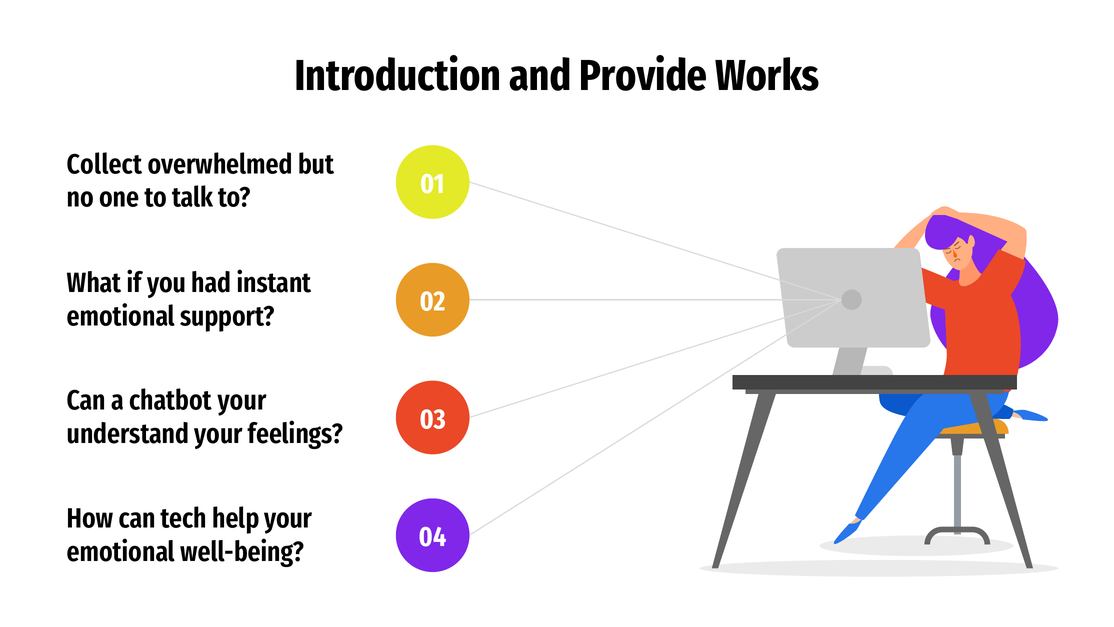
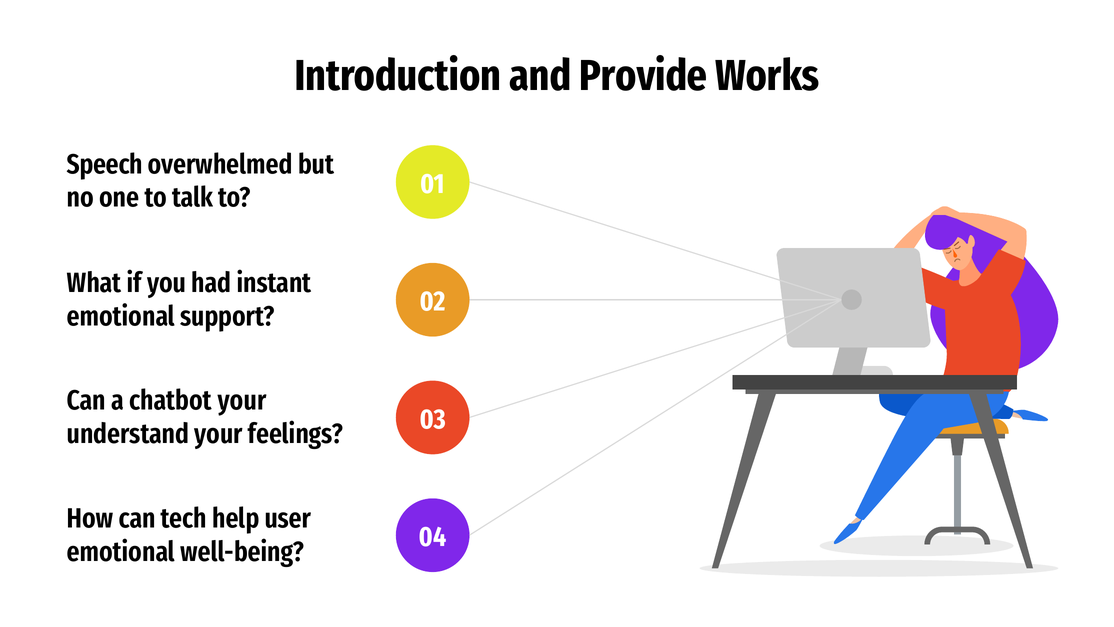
Collect: Collect -> Speech
help your: your -> user
